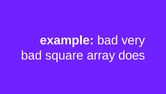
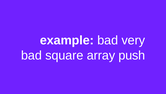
does: does -> push
